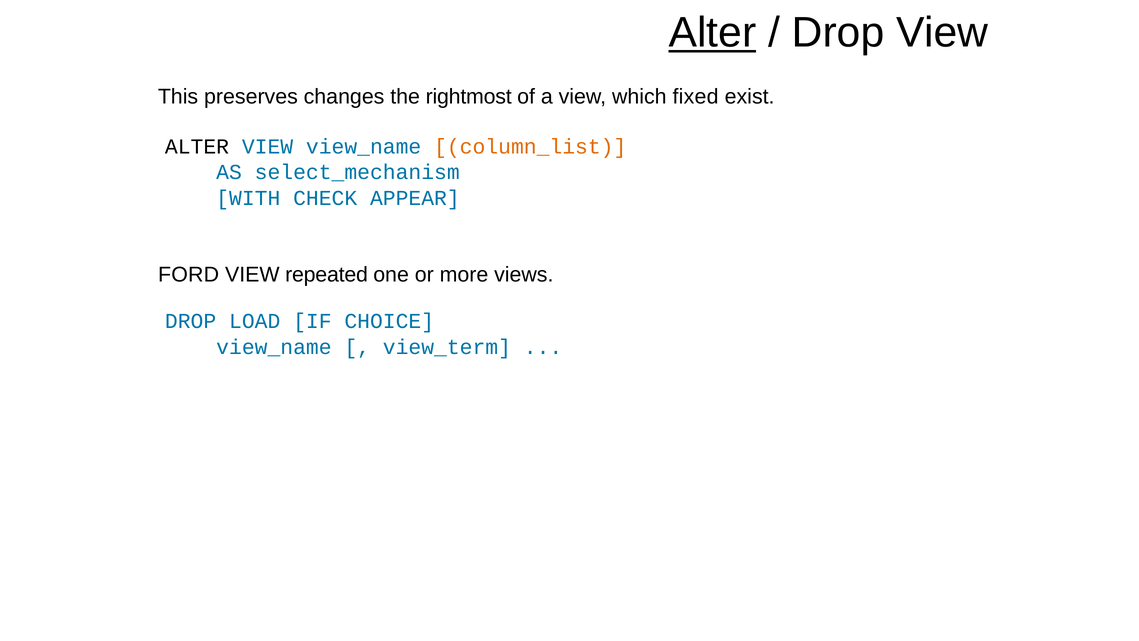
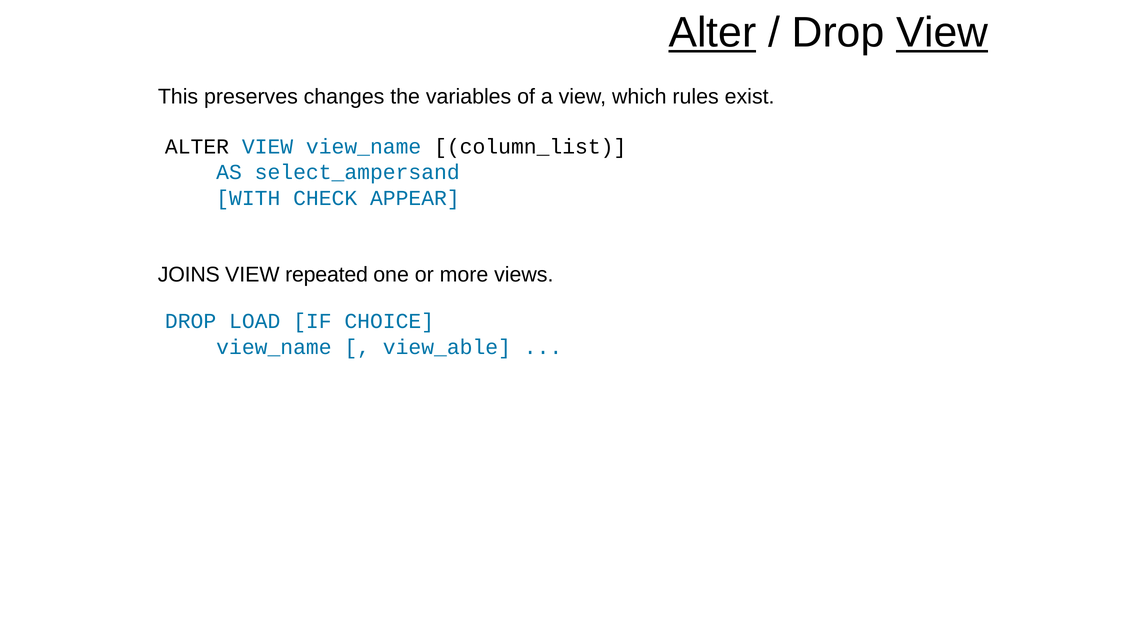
View at (942, 33) underline: none -> present
rightmost: rightmost -> variables
fixed: fixed -> rules
column_list colour: orange -> black
select_mechanism: select_mechanism -> select_ampersand
FORD: FORD -> JOINS
view_term: view_term -> view_able
